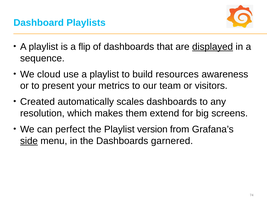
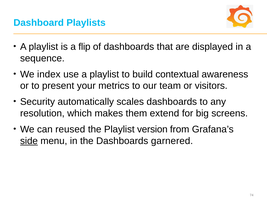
displayed underline: present -> none
cloud: cloud -> index
resources: resources -> contextual
Created: Created -> Security
perfect: perfect -> reused
